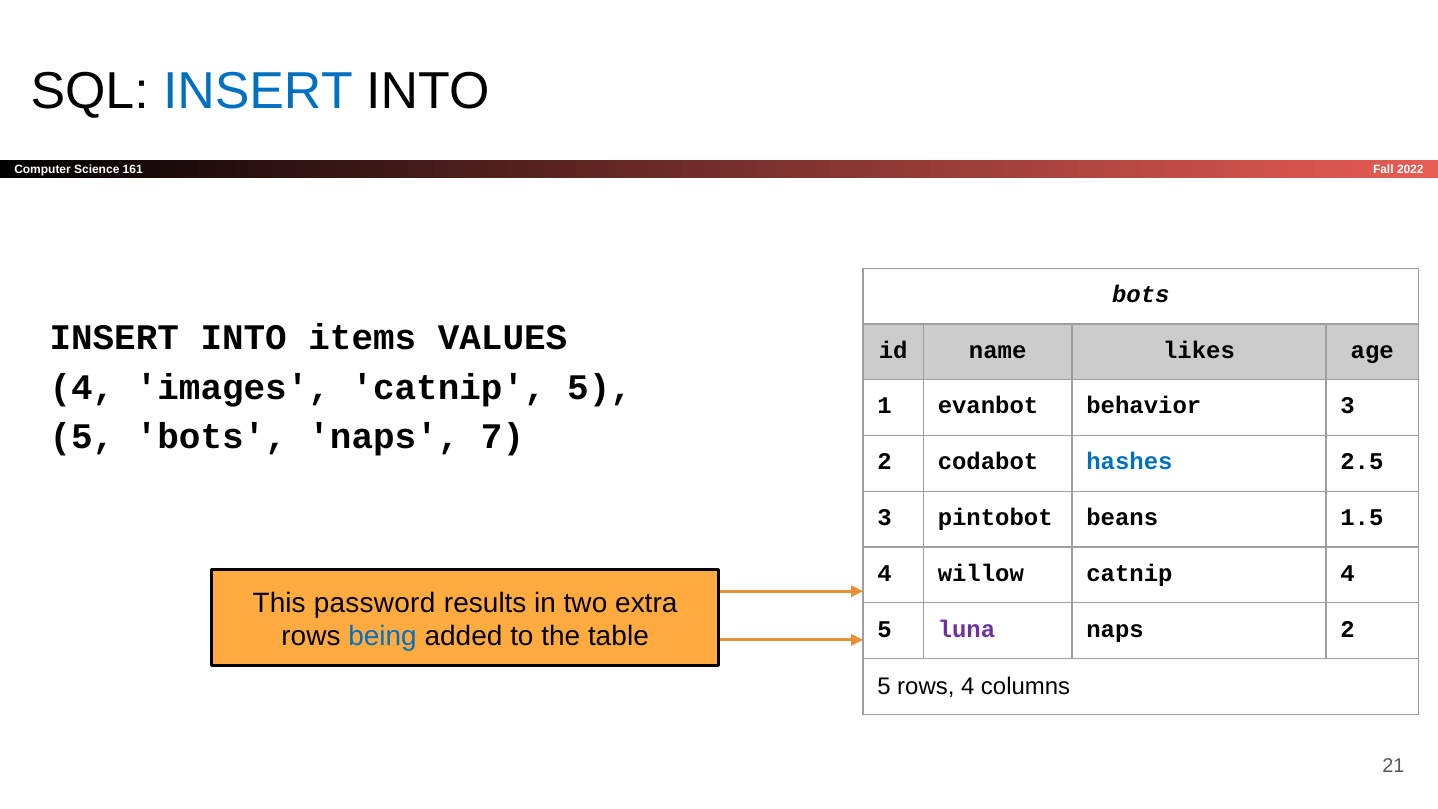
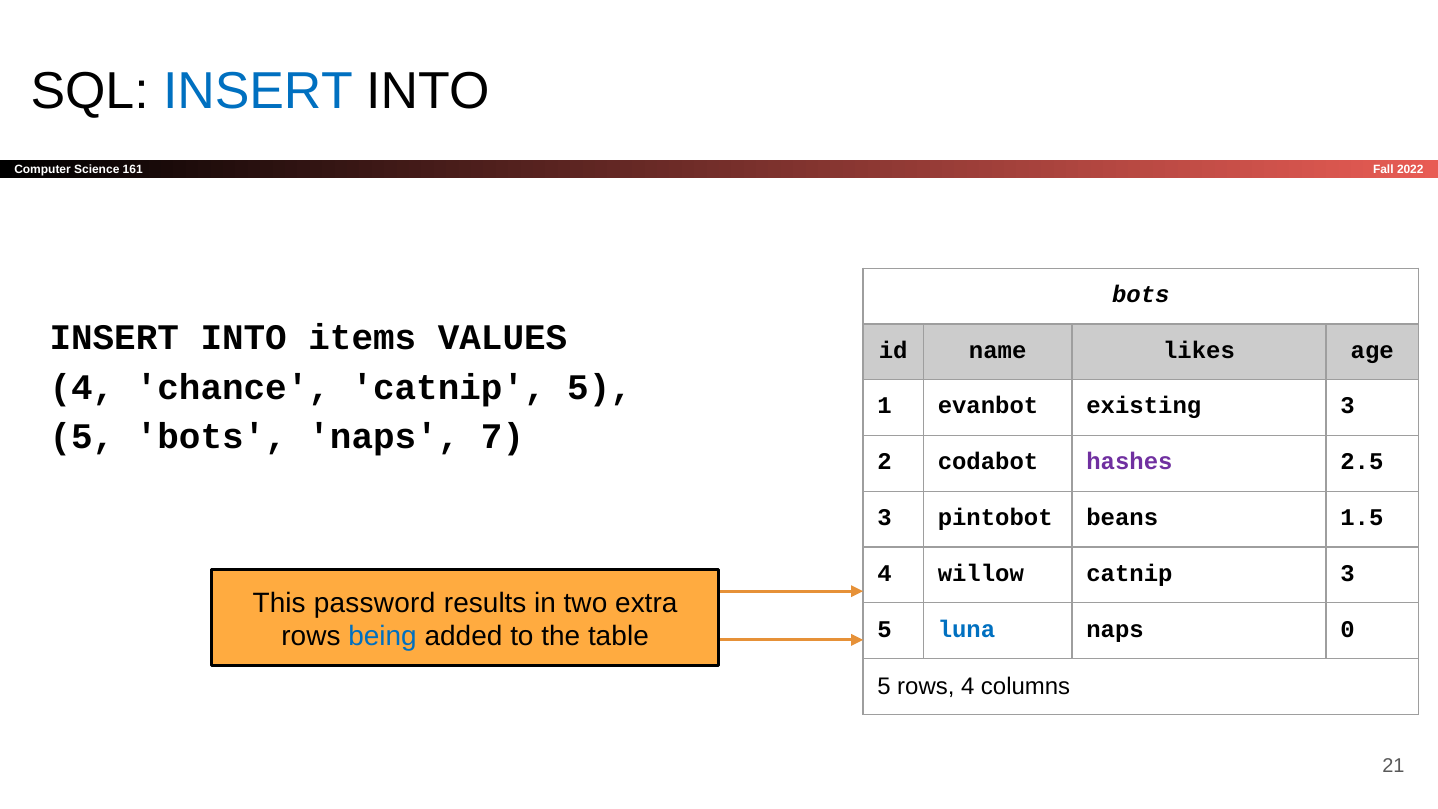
images: images -> chance
behavior: behavior -> existing
hashes colour: blue -> purple
catnip 4: 4 -> 3
luna colour: purple -> blue
naps 2: 2 -> 0
